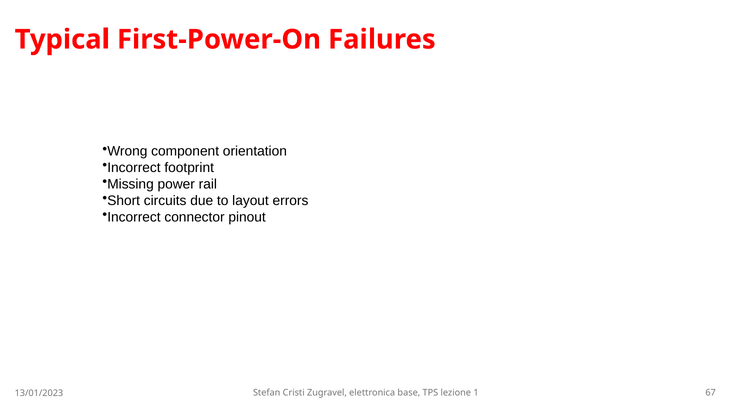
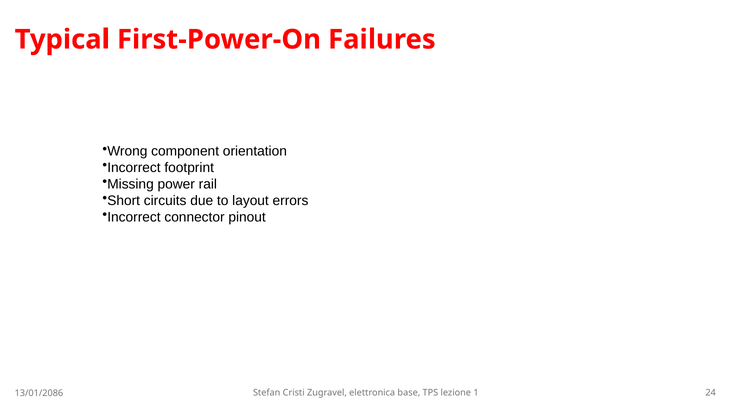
67: 67 -> 24
13/01/2023: 13/01/2023 -> 13/01/2086
